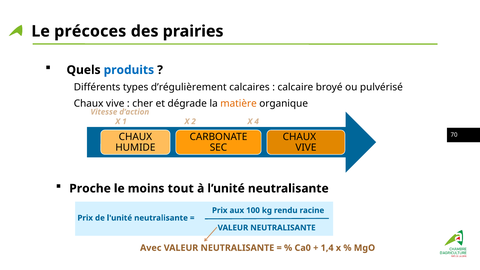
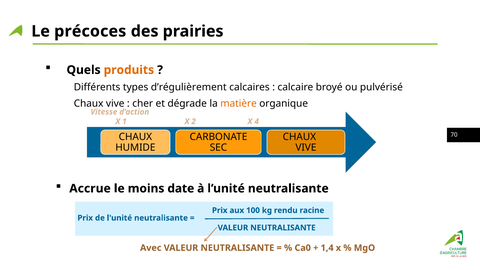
produits colour: blue -> orange
Proche: Proche -> Accrue
tout: tout -> date
